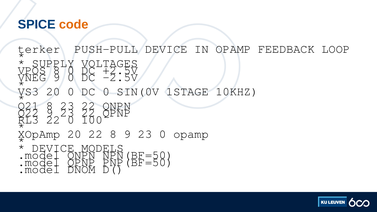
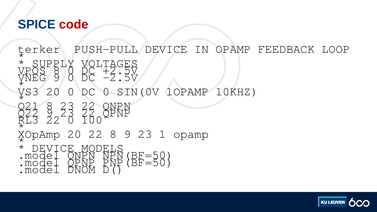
code colour: orange -> red
1STAGE: 1STAGE -> 1OPAMP
23 0: 0 -> 1
